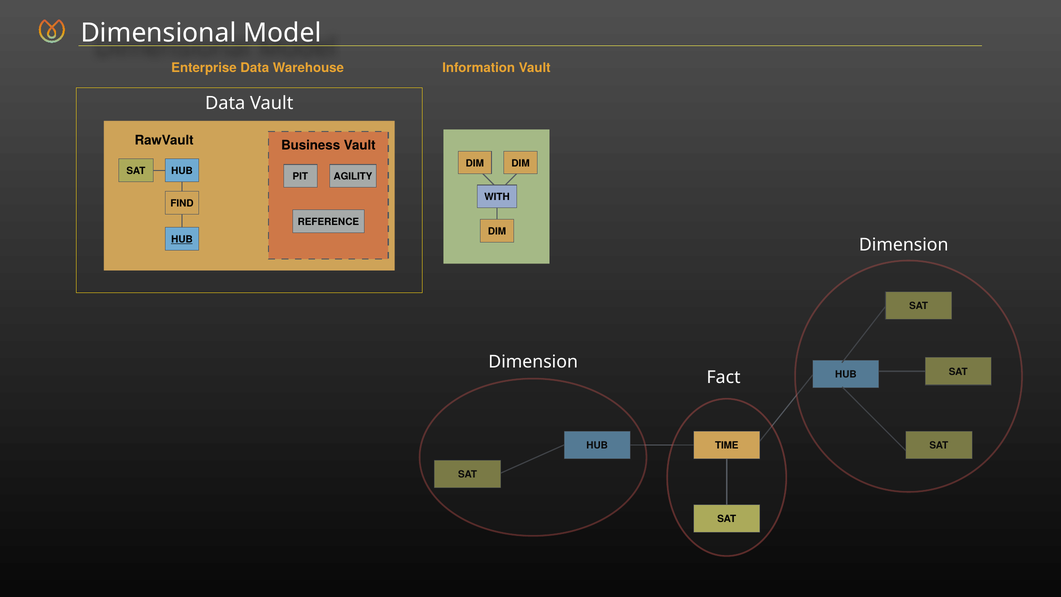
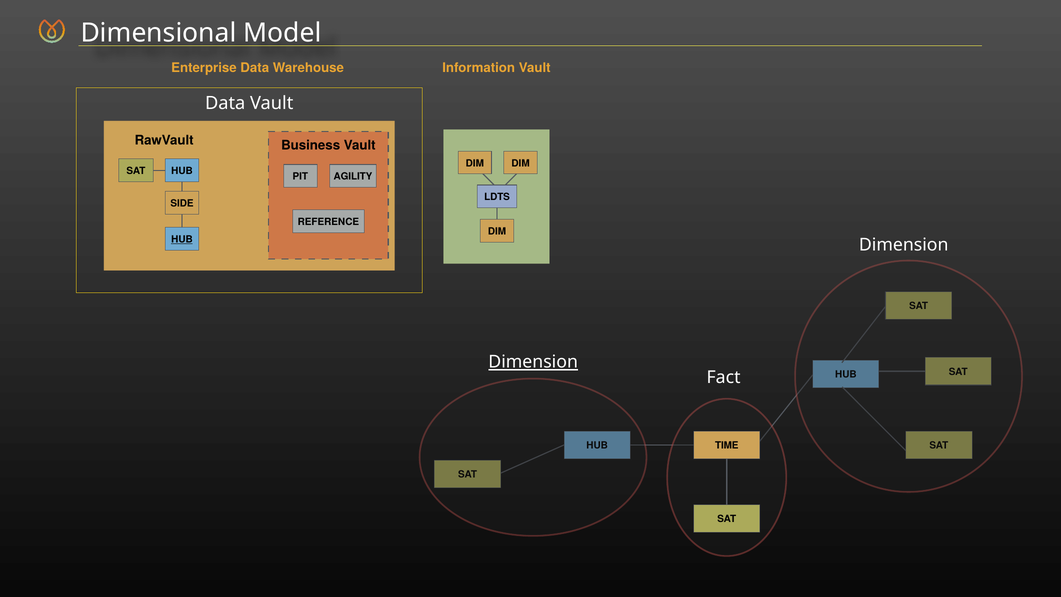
WITH: WITH -> LDTS
FIND: FIND -> SIDE
Dimension at (533, 362) underline: none -> present
